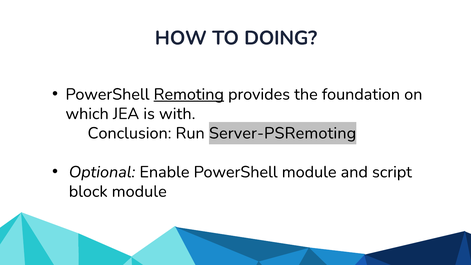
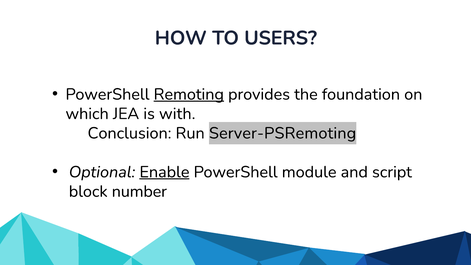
DOING: DOING -> USERS
Enable underline: none -> present
block module: module -> number
